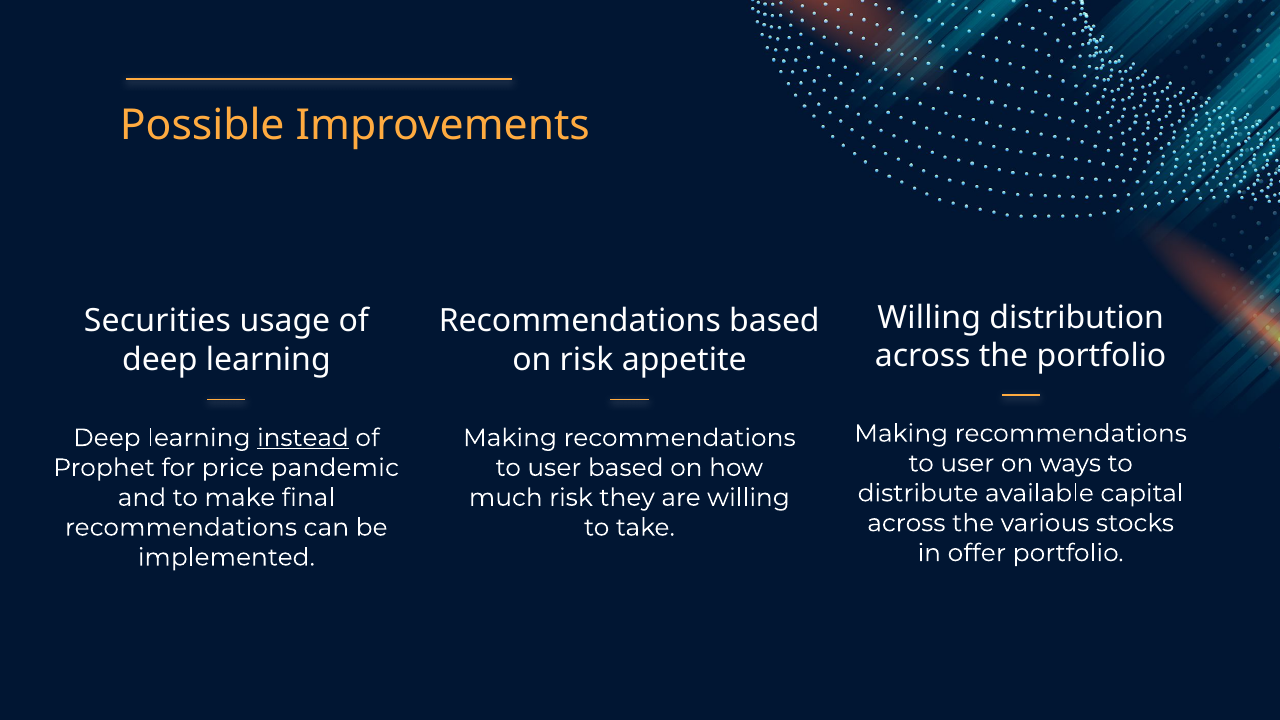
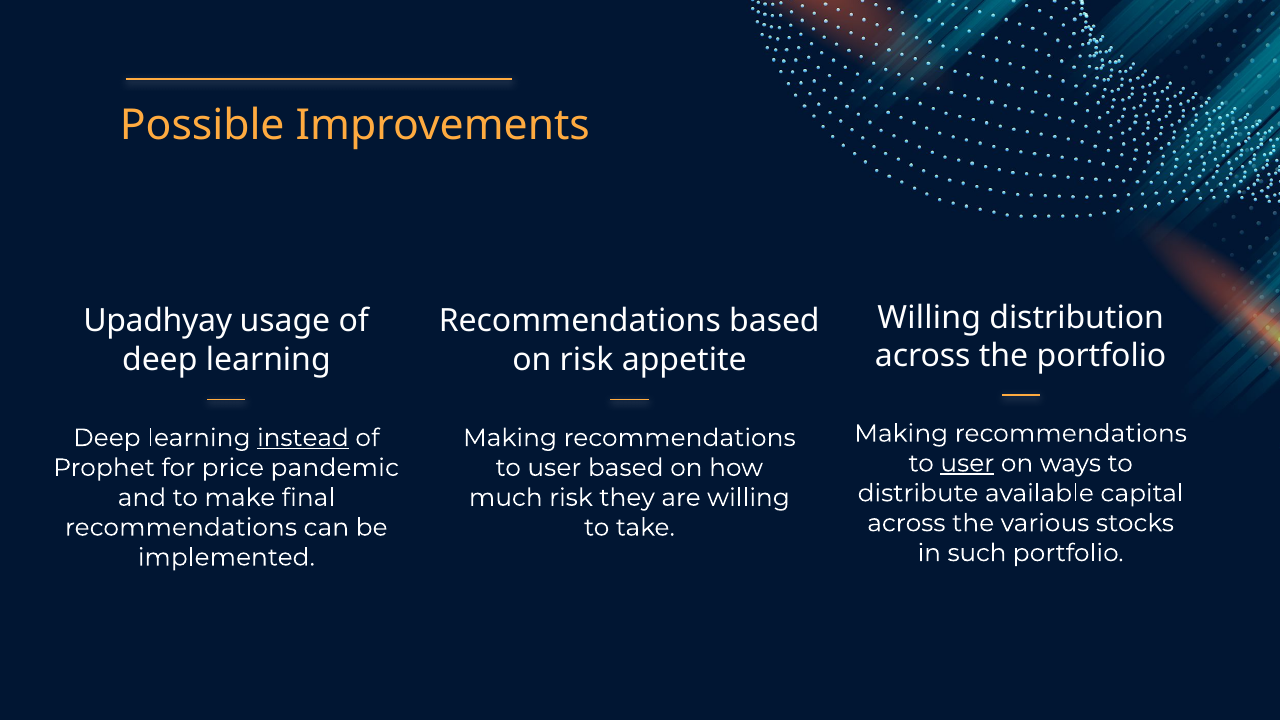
Securities: Securities -> Upadhyay
user at (967, 463) underline: none -> present
offer: offer -> such
